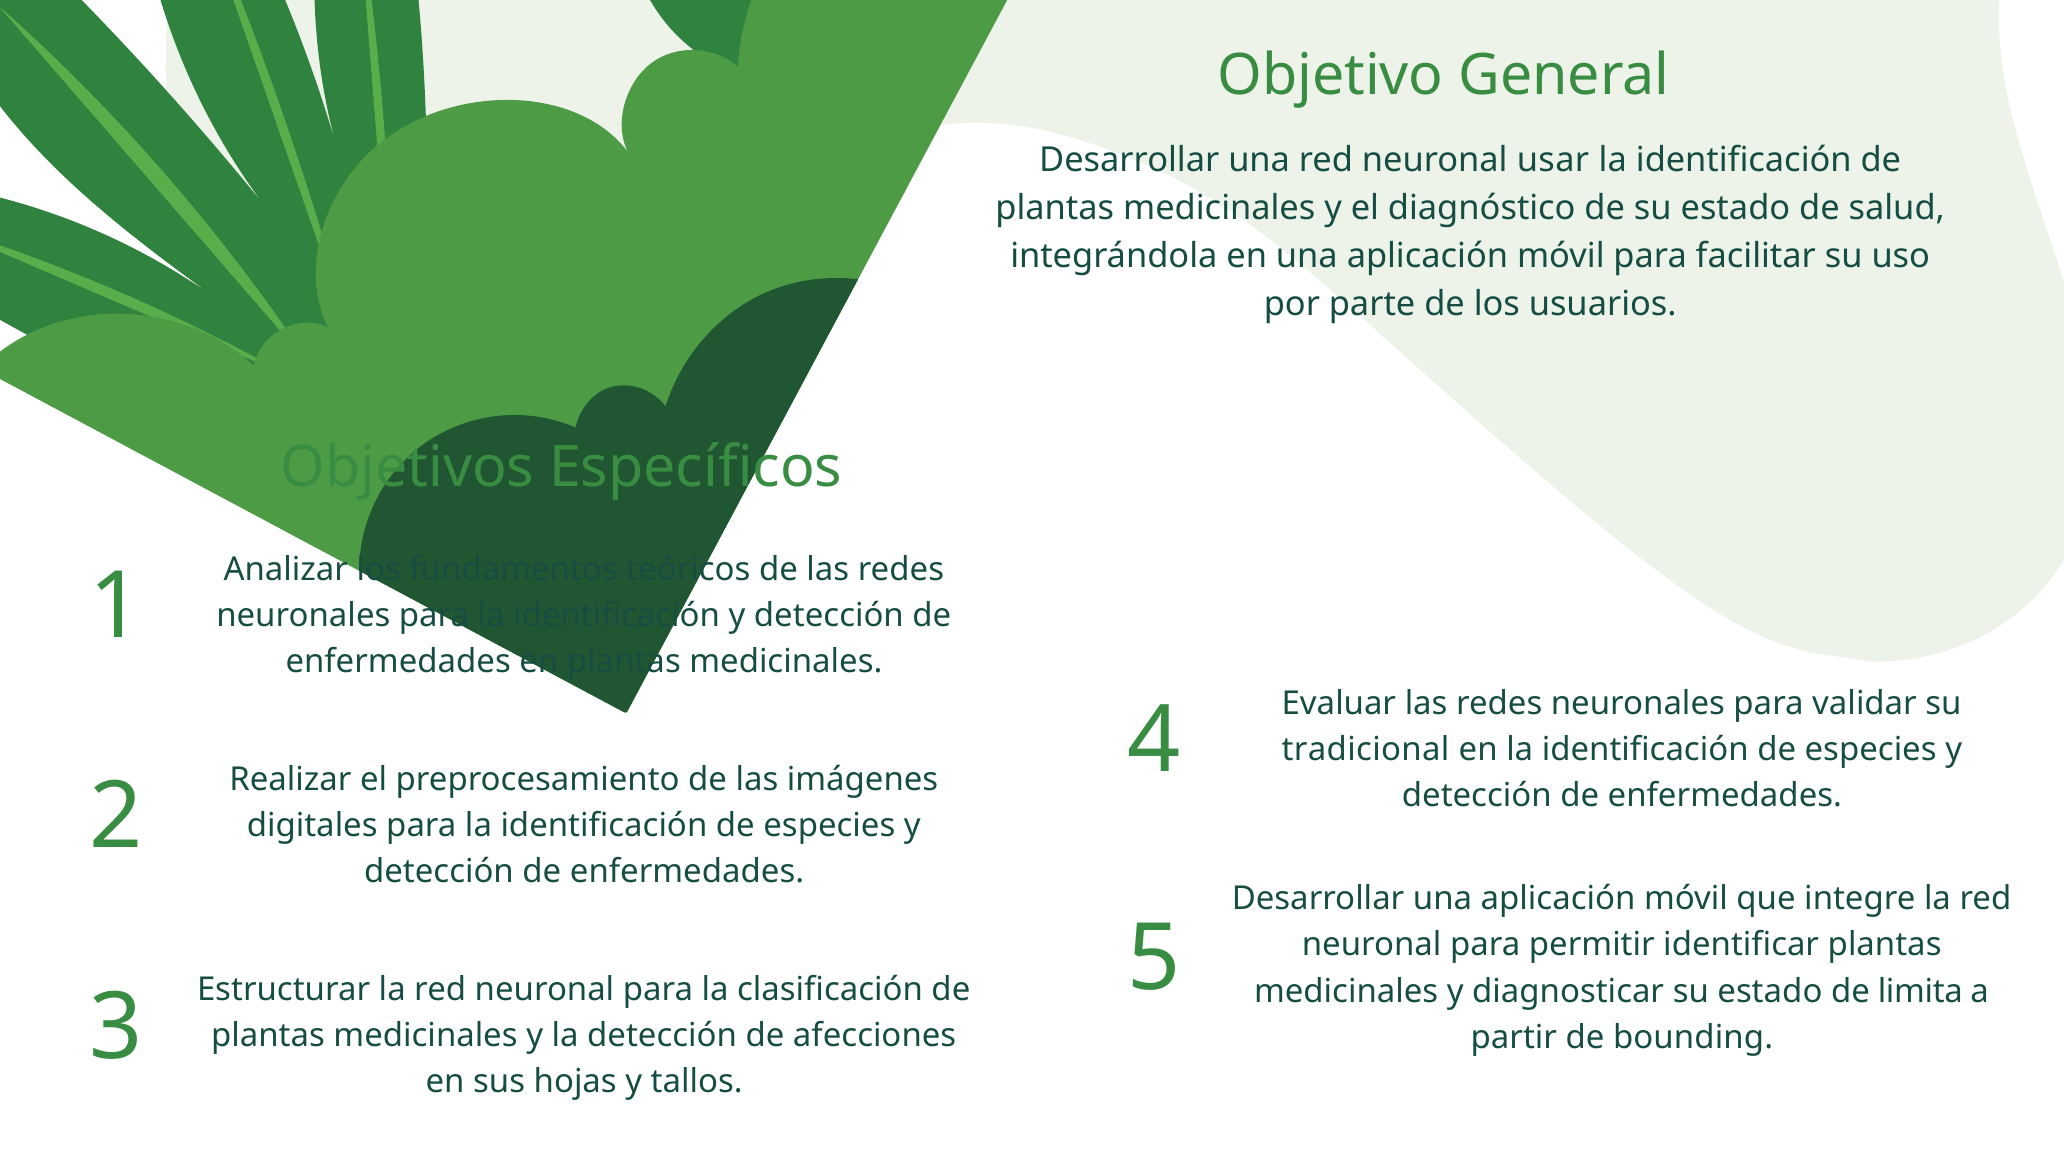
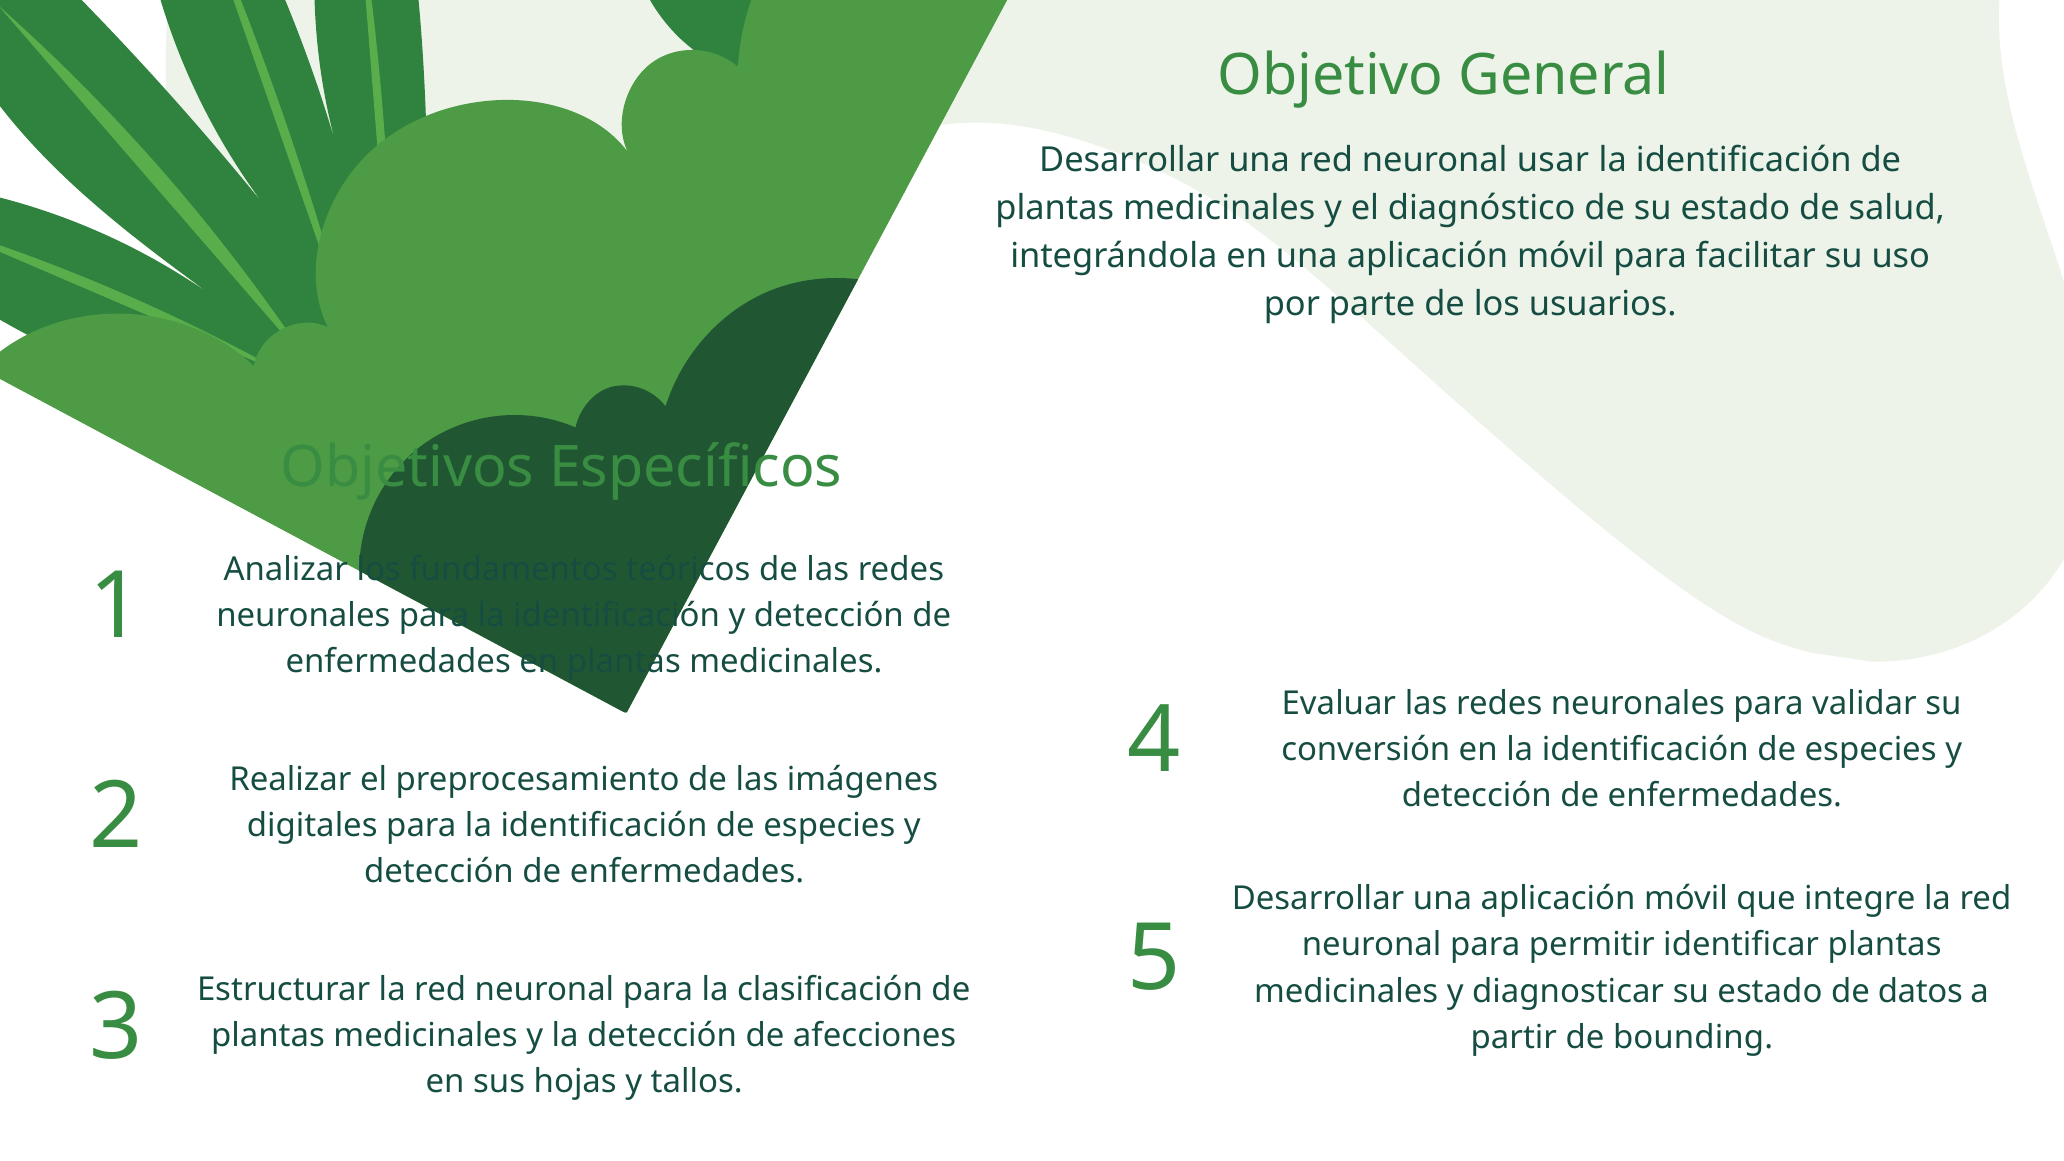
tradicional: tradicional -> conversión
limita: limita -> datos
